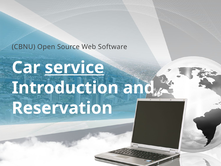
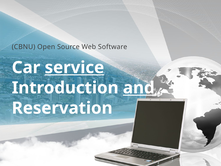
and underline: none -> present
